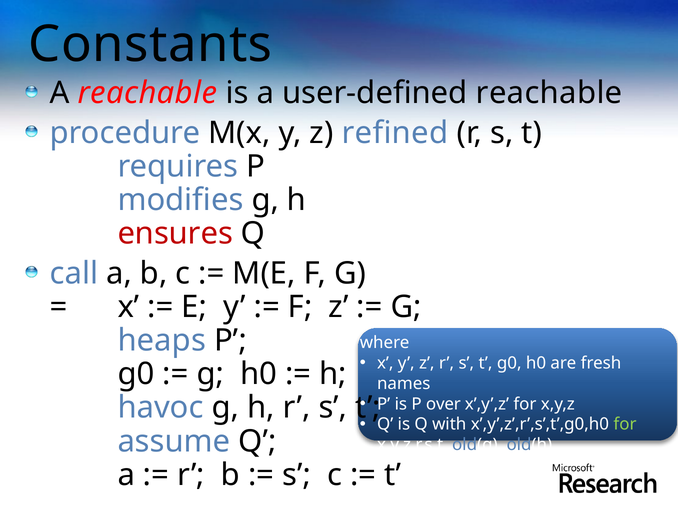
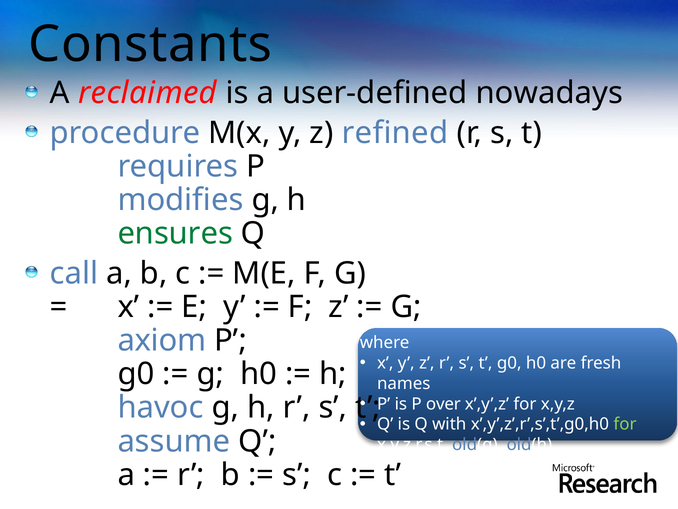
A reachable: reachable -> reclaimed
user-defined reachable: reachable -> nowadays
ensures colour: red -> green
heaps: heaps -> axiom
